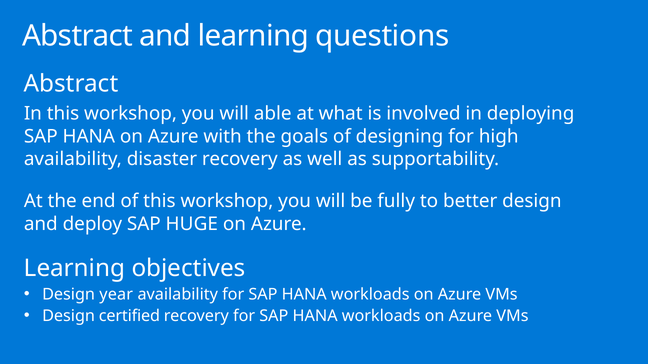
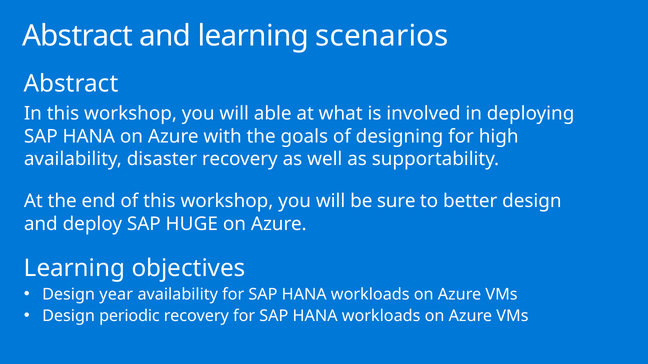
questions: questions -> scenarios
fully: fully -> sure
certified: certified -> periodic
